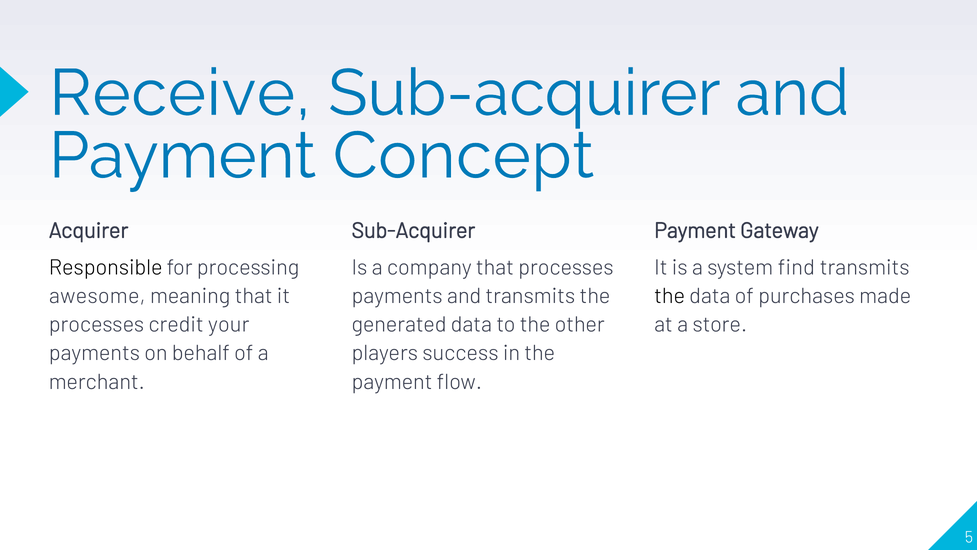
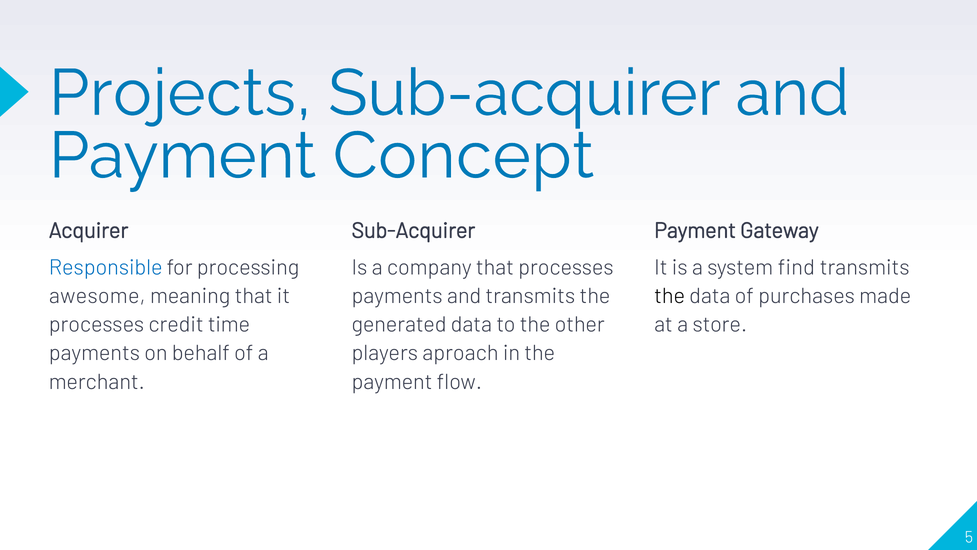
Receive: Receive -> Projects
Responsible colour: black -> blue
your: your -> time
success: success -> aproach
